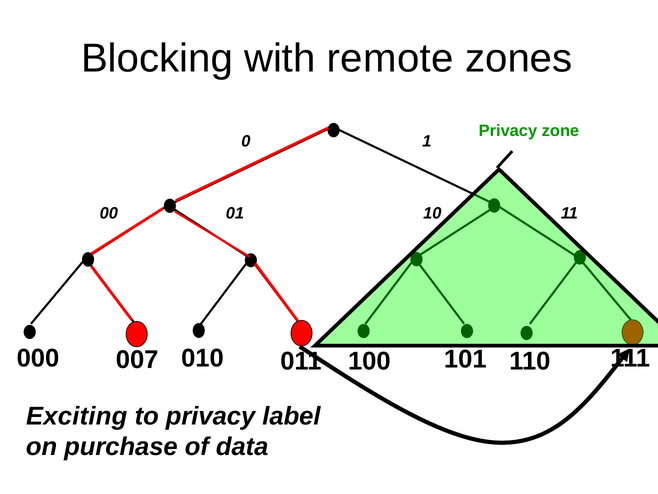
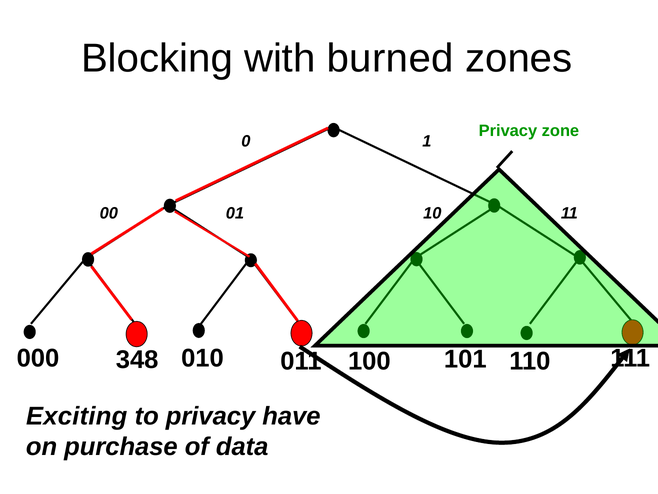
remote: remote -> burned
007: 007 -> 348
label: label -> have
